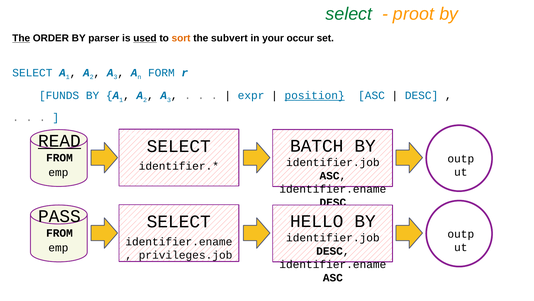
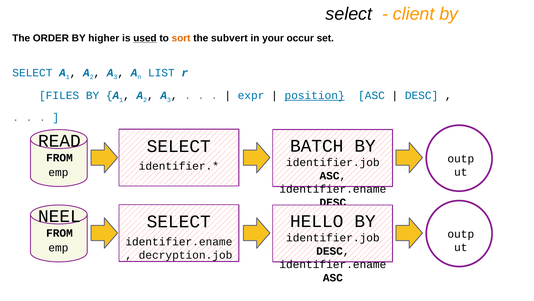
select at (349, 14) colour: green -> black
proot: proot -> client
The at (21, 38) underline: present -> none
parser: parser -> higher
FORM: FORM -> LIST
FUNDS: FUNDS -> FILES
READ underline: present -> none
PASS: PASS -> NEEL
privileges.job: privileges.job -> decryption.job
